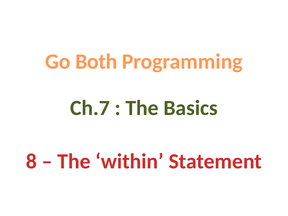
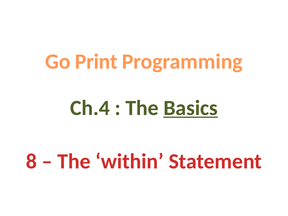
Both: Both -> Print
Ch.7: Ch.7 -> Ch.4
Basics underline: none -> present
